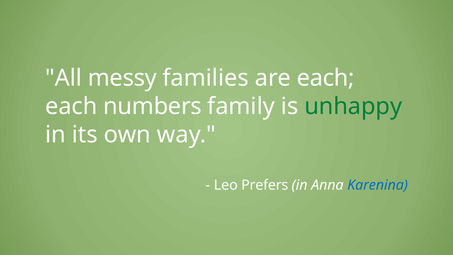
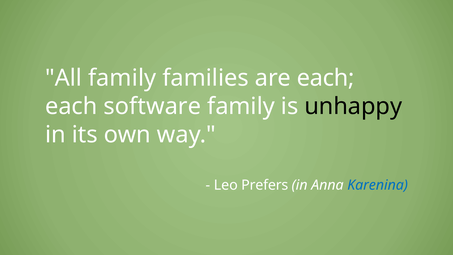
All messy: messy -> family
numbers: numbers -> software
unhappy colour: green -> black
